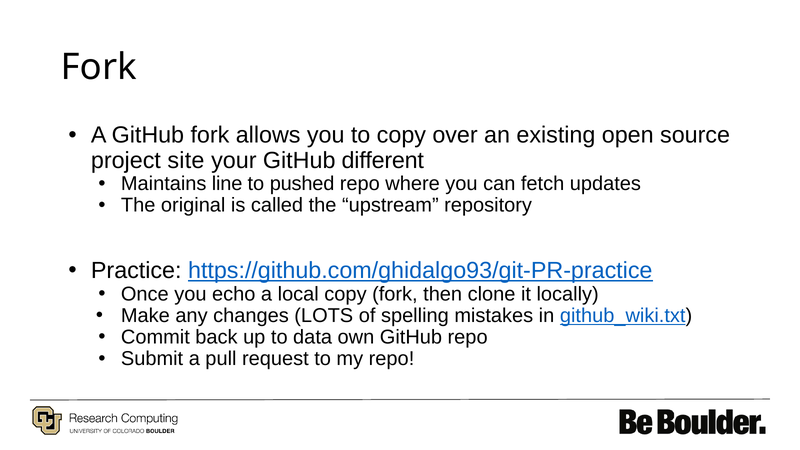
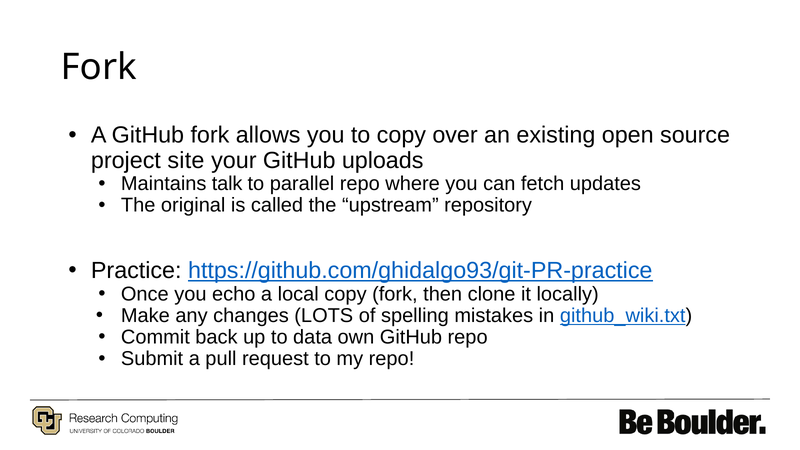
different: different -> uploads
line: line -> talk
pushed: pushed -> parallel
